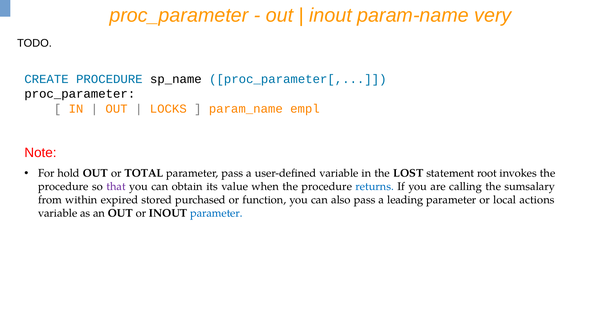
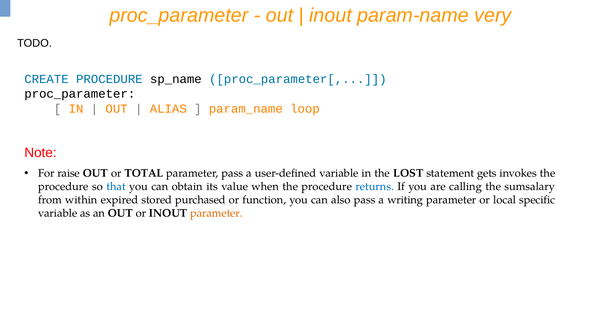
LOCKS: LOCKS -> ALIAS
empl: empl -> loop
hold: hold -> raise
root: root -> gets
that colour: purple -> blue
leading: leading -> writing
actions: actions -> specific
parameter at (216, 213) colour: blue -> orange
